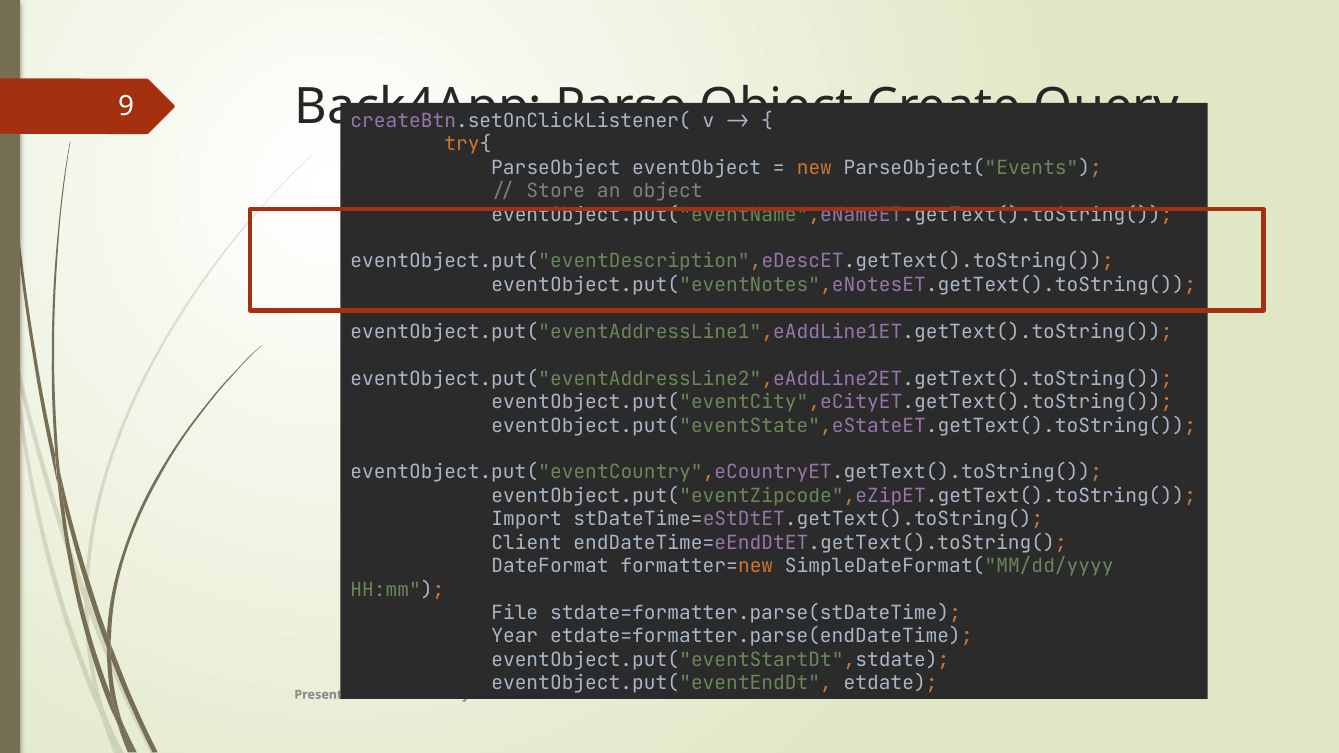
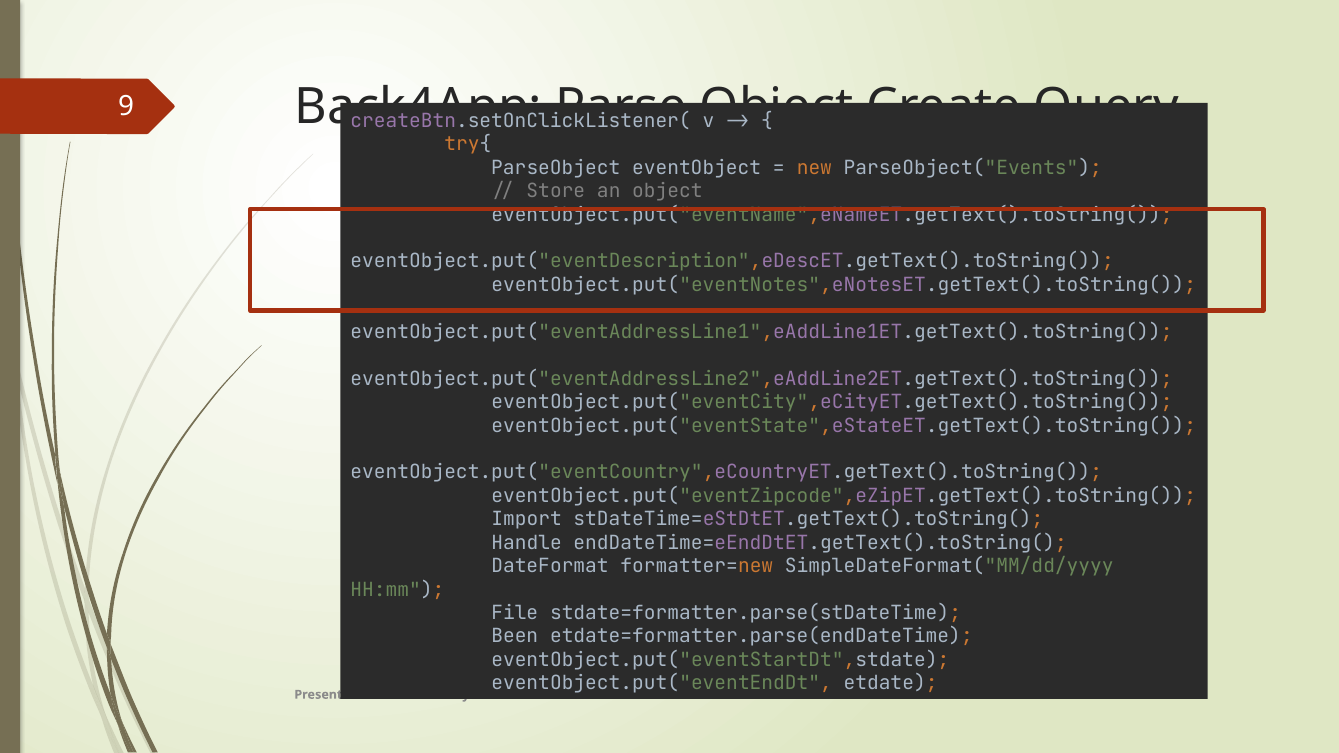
Client: Client -> Handle
Year: Year -> Been
